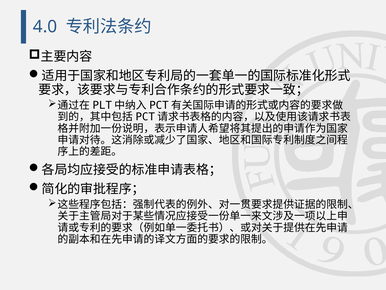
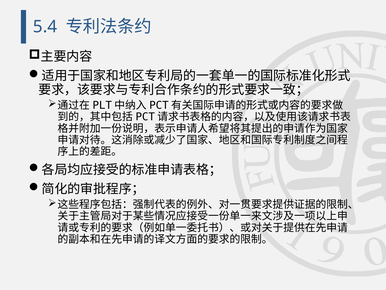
4.0: 4.0 -> 5.4
